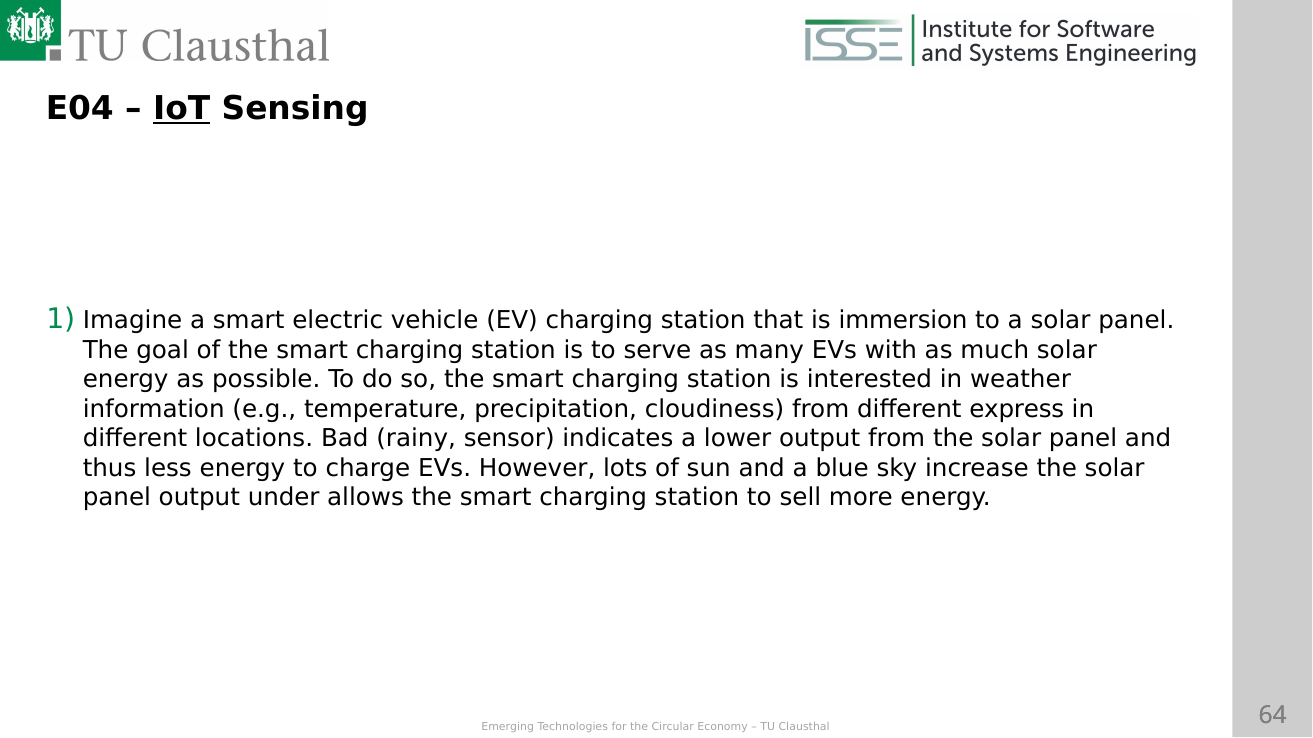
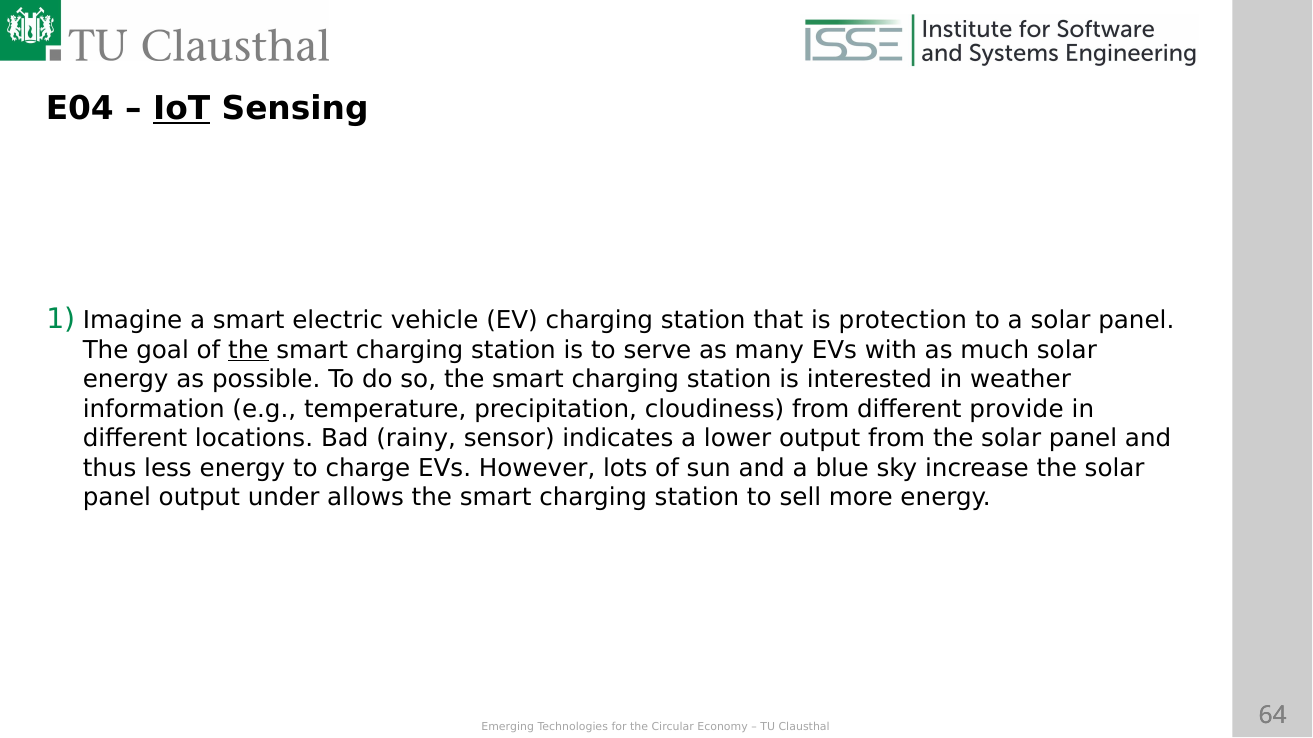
immersion: immersion -> protection
the at (248, 350) underline: none -> present
express: express -> provide
